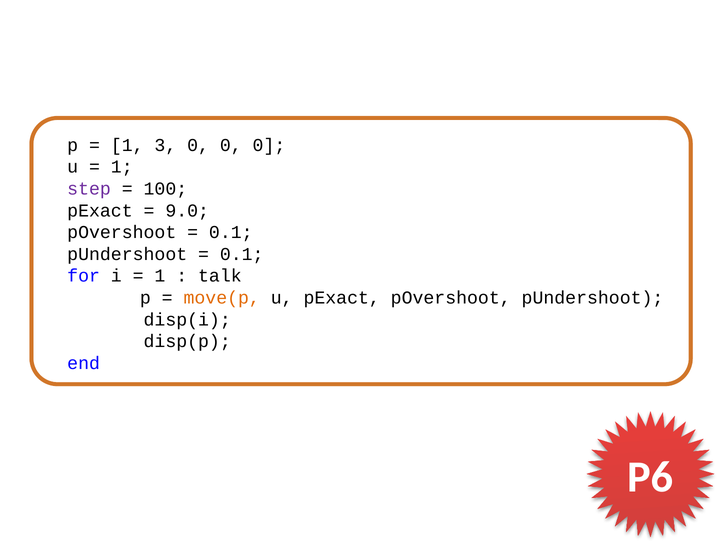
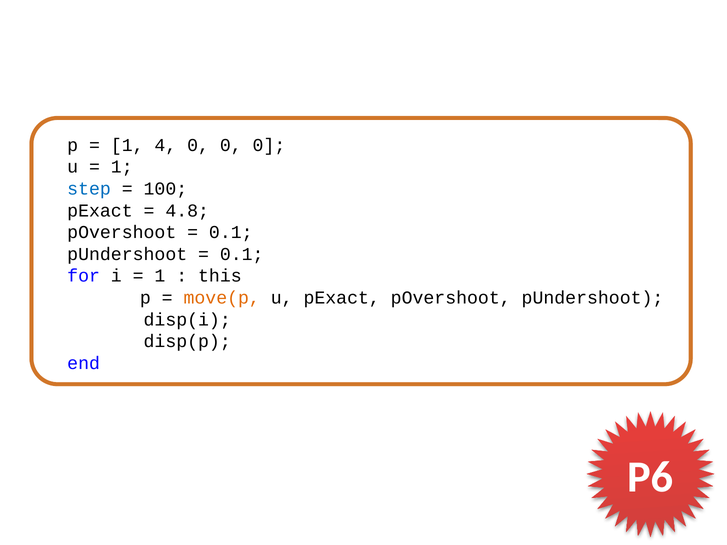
3: 3 -> 4
step colour: purple -> blue
9.0: 9.0 -> 4.8
talk: talk -> this
